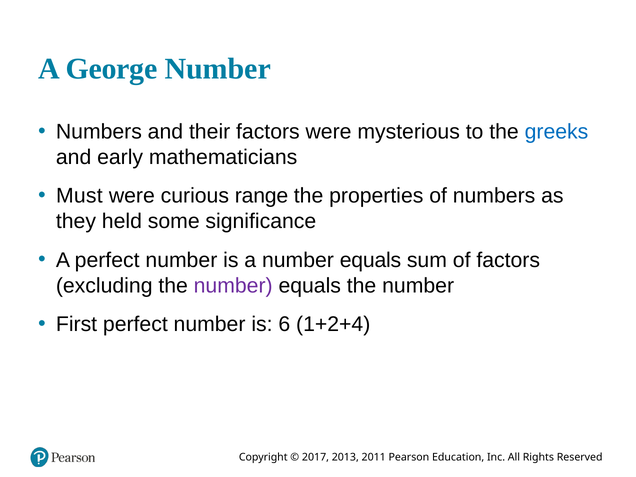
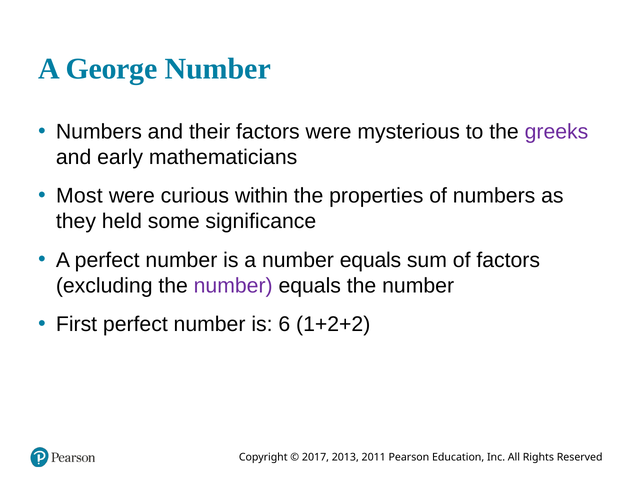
greeks colour: blue -> purple
Must: Must -> Most
range: range -> within
1+2+4: 1+2+4 -> 1+2+2
